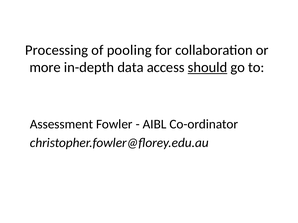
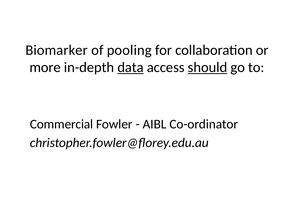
Processing: Processing -> Biomarker
data underline: none -> present
Assessment: Assessment -> Commercial
